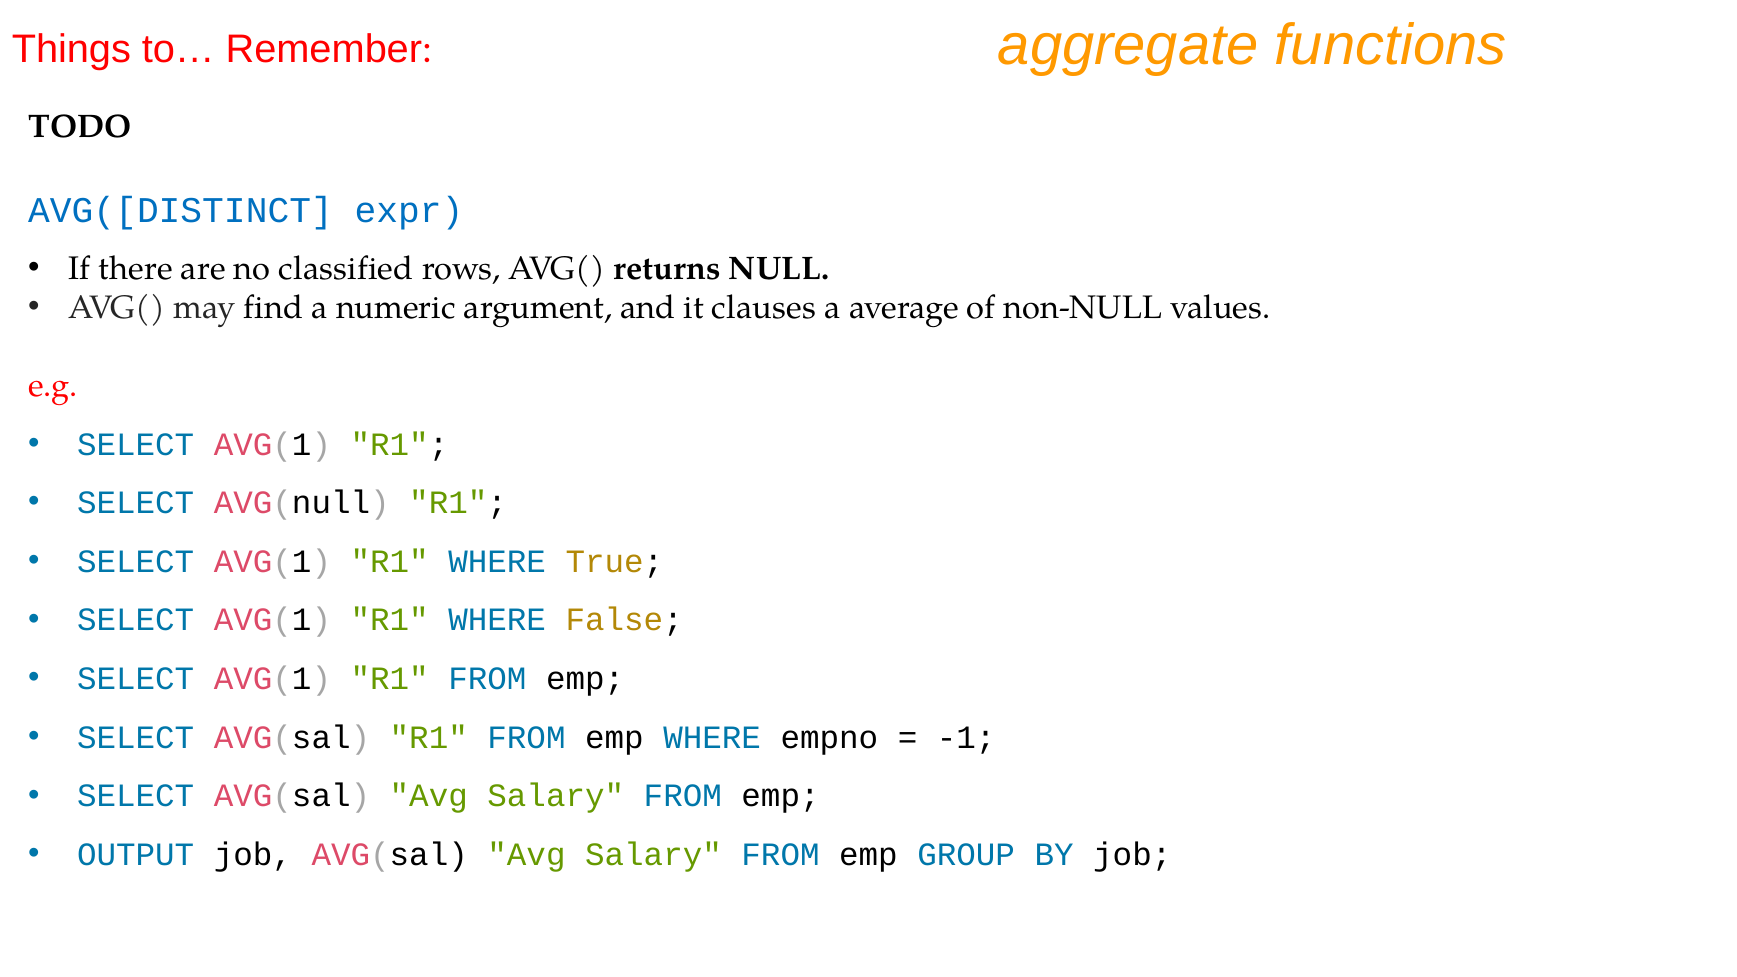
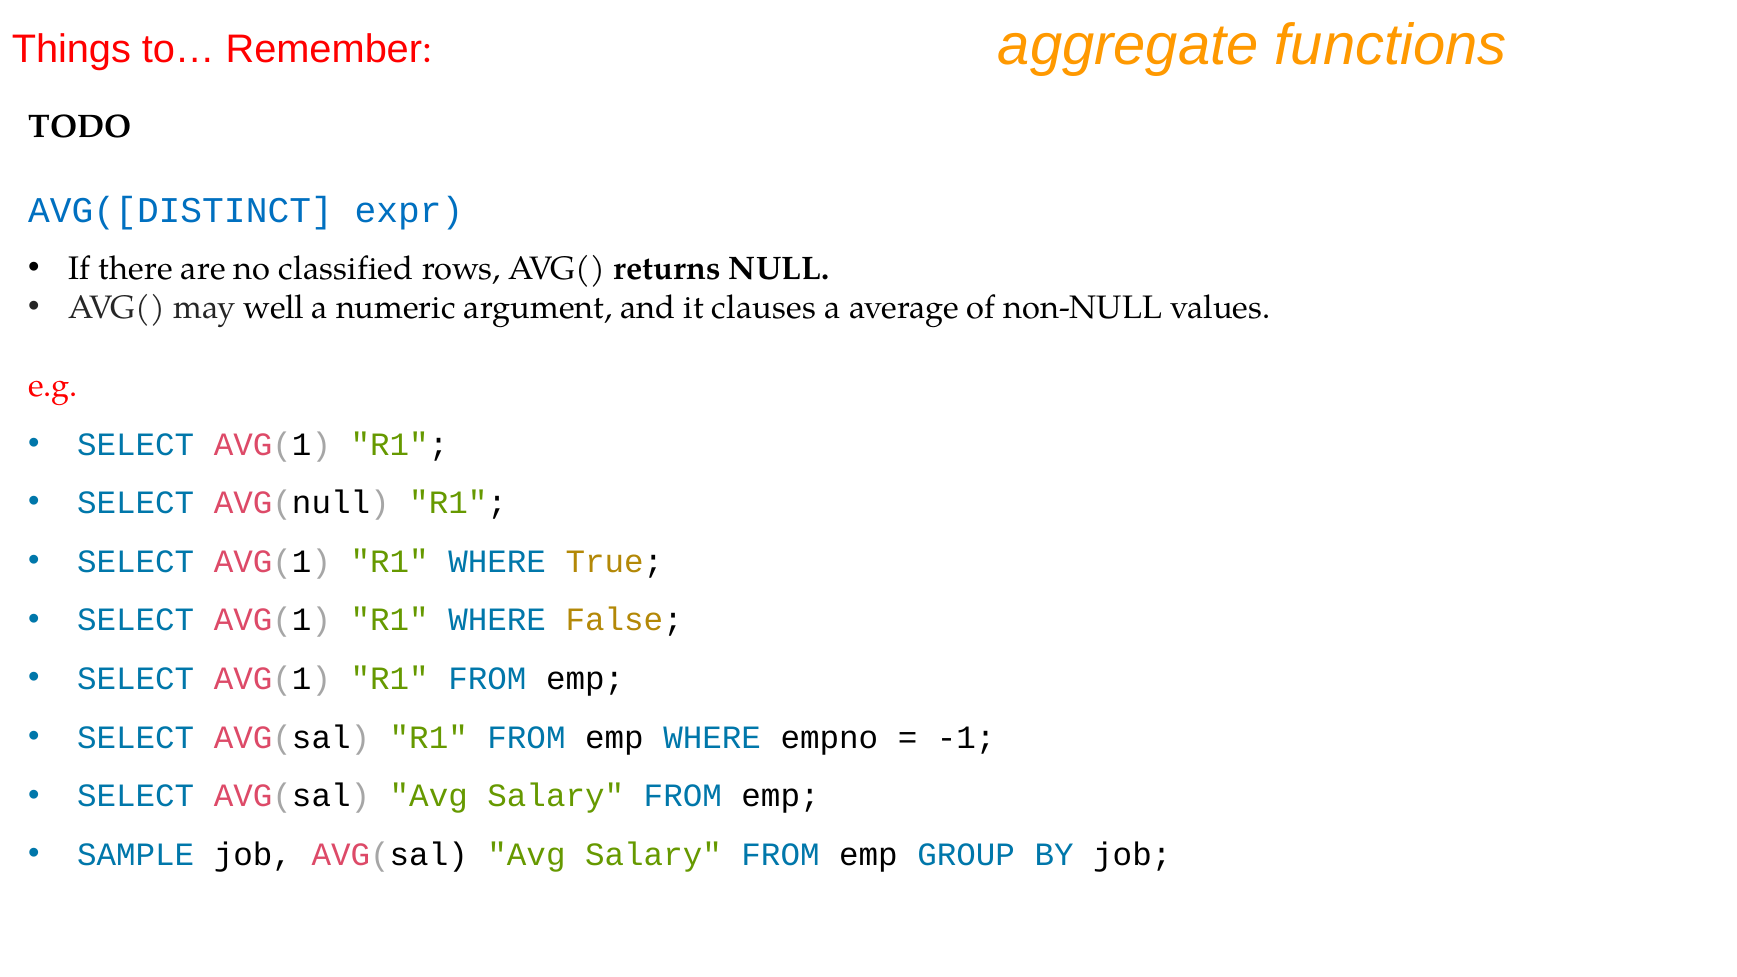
find: find -> well
OUTPUT: OUTPUT -> SAMPLE
